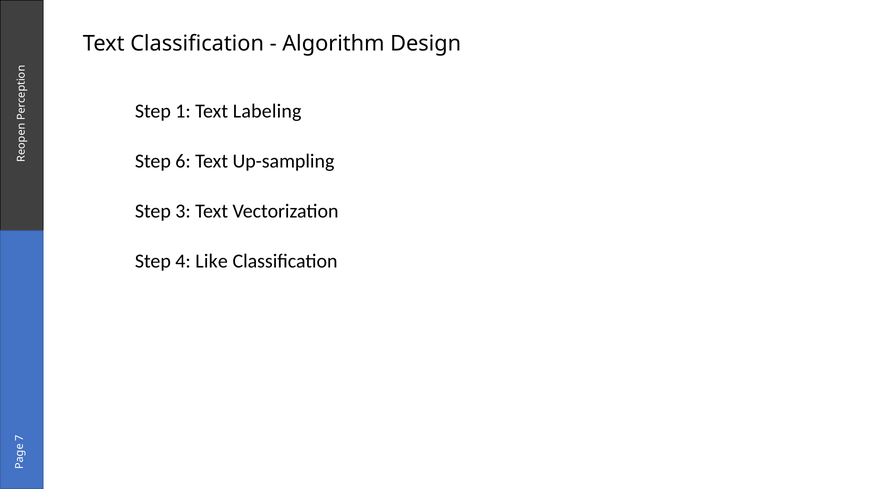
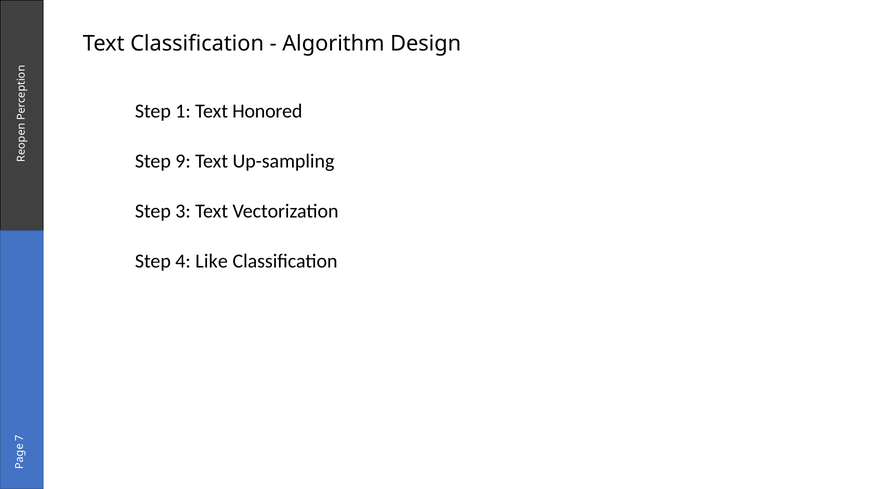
Labeling: Labeling -> Honored
6: 6 -> 9
